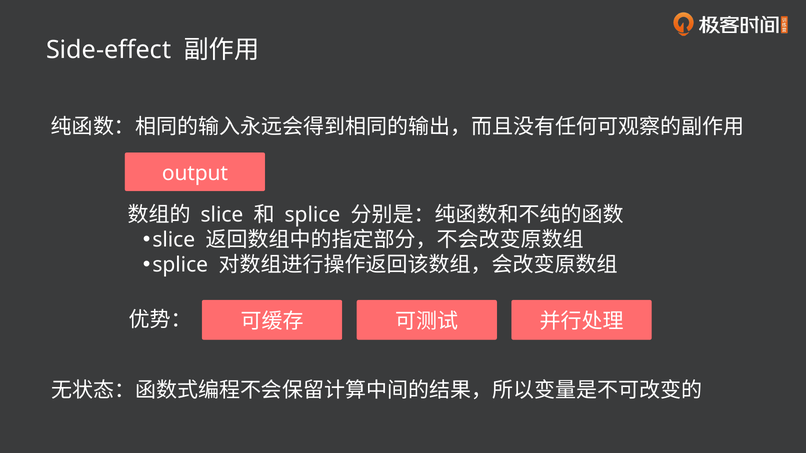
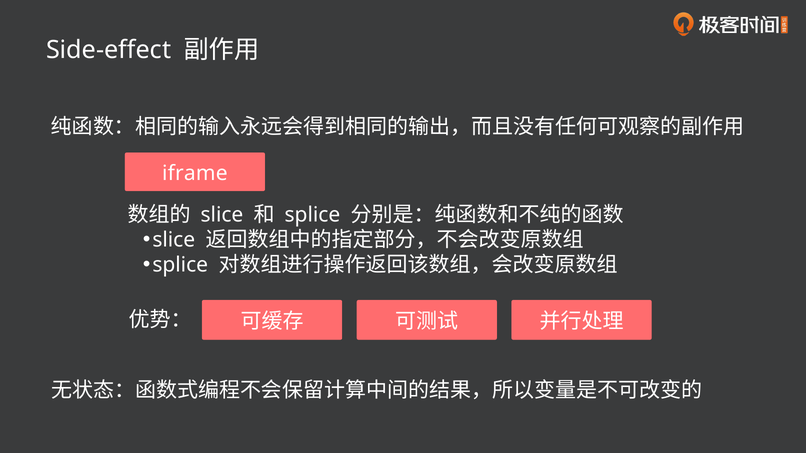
output: output -> iframe
